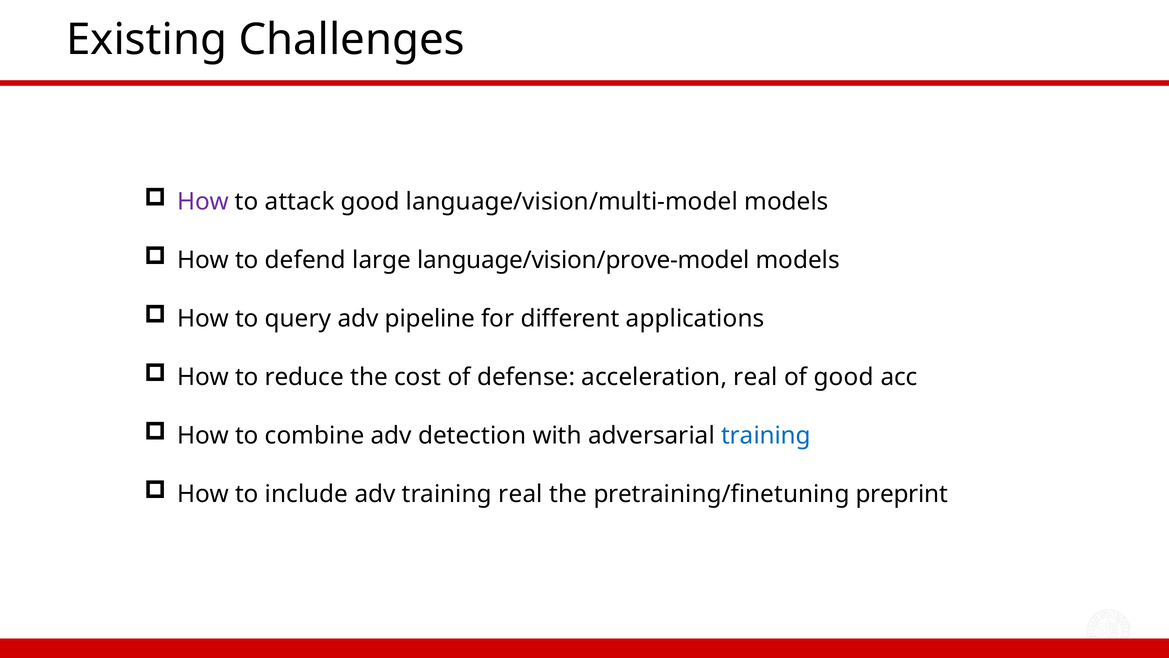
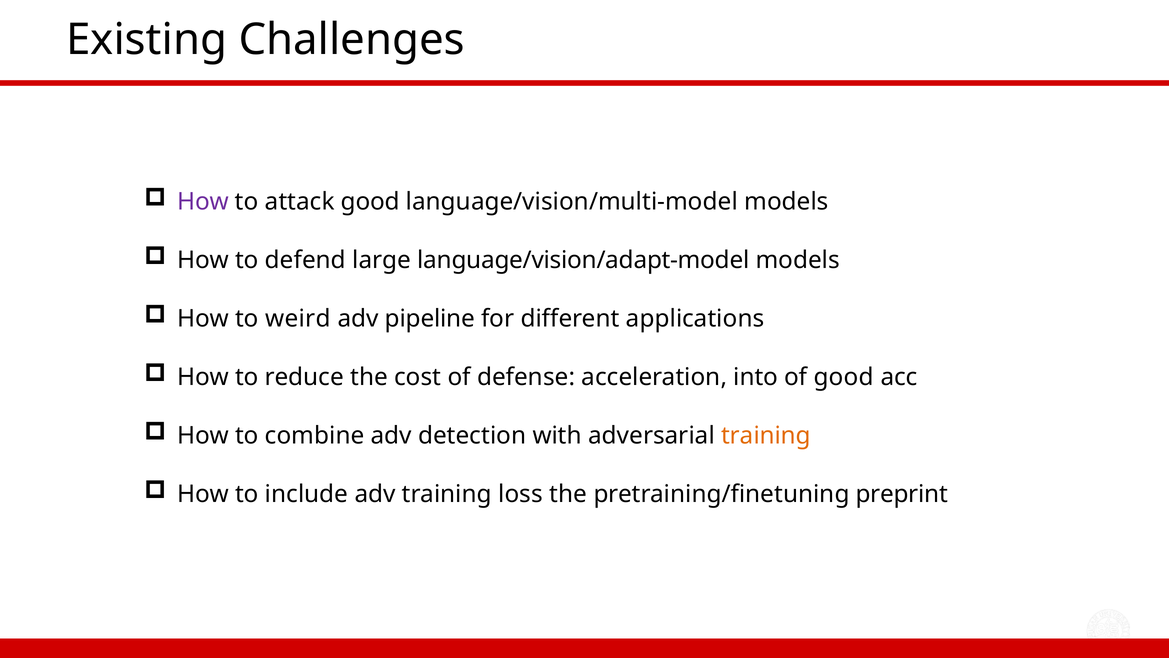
language/vision/prove-model: language/vision/prove-model -> language/vision/adapt-model
query: query -> weird
acceleration real: real -> into
training at (766, 435) colour: blue -> orange
training real: real -> loss
